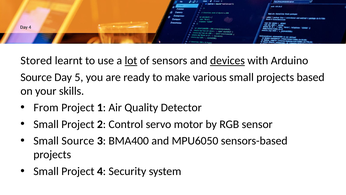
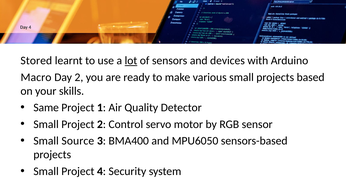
devices underline: present -> none
Source at (36, 77): Source -> Macro
Day 5: 5 -> 2
From: From -> Same
